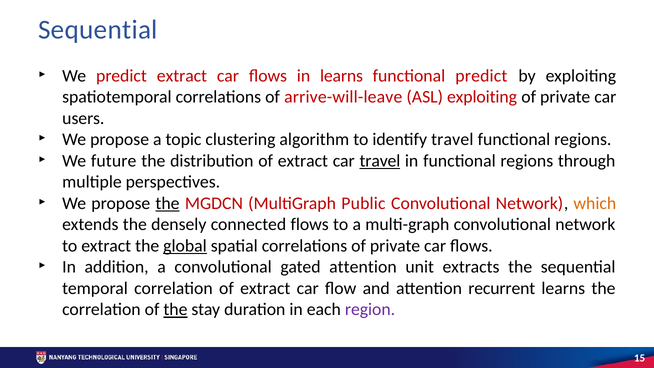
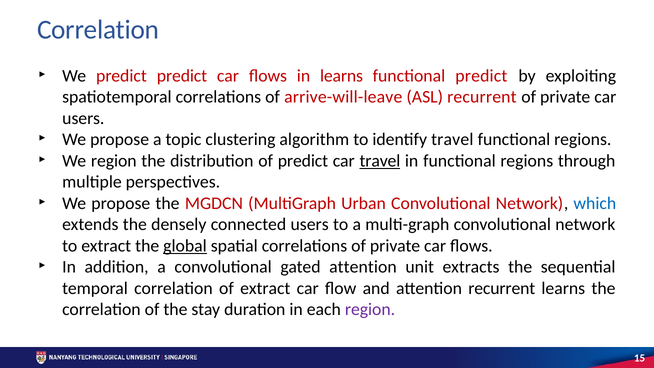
Sequential at (98, 30): Sequential -> Correlation
predict extract: extract -> predict
ASL exploiting: exploiting -> recurrent
We future: future -> region
distribution of extract: extract -> predict
the at (167, 203) underline: present -> none
Public: Public -> Urban
which colour: orange -> blue
connected flows: flows -> users
the at (175, 310) underline: present -> none
